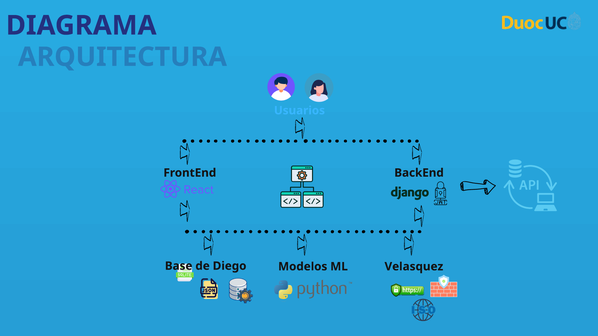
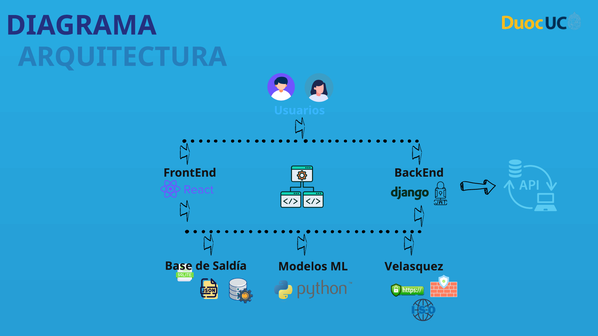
Diego: Diego -> Saldía
